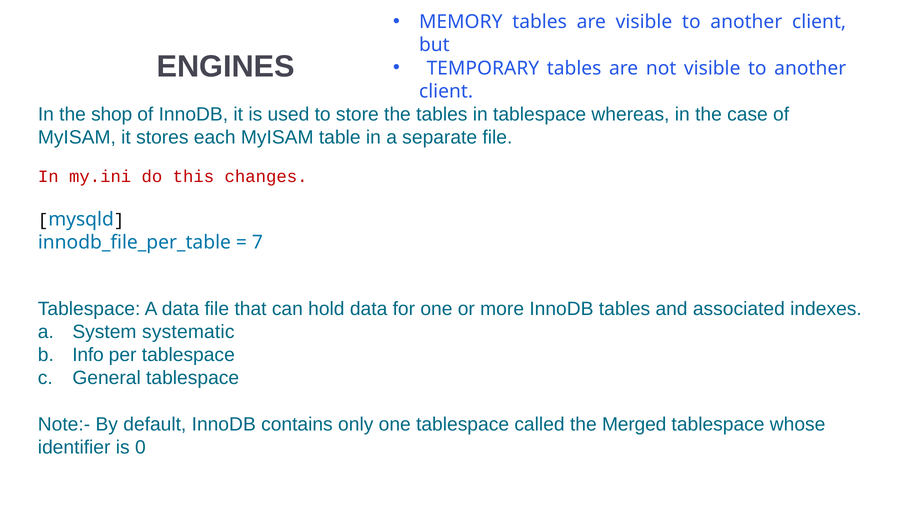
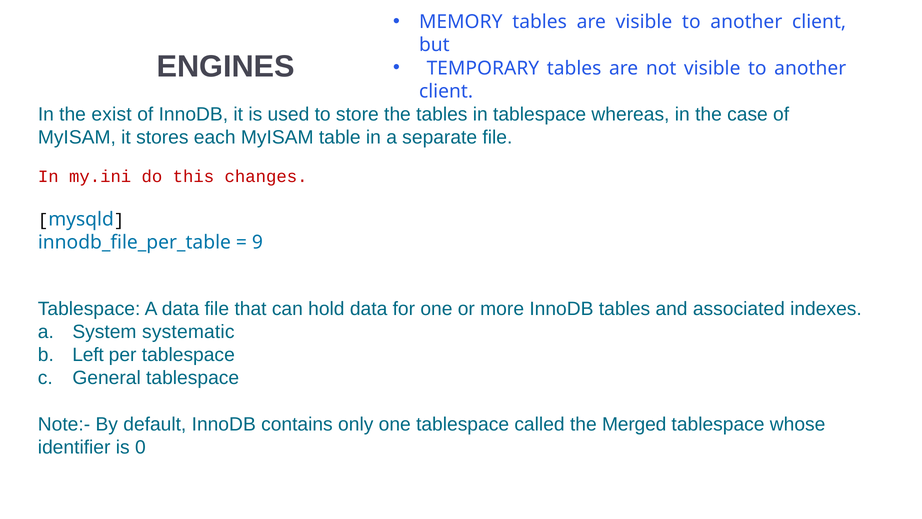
shop: shop -> exist
7: 7 -> 9
Info: Info -> Left
